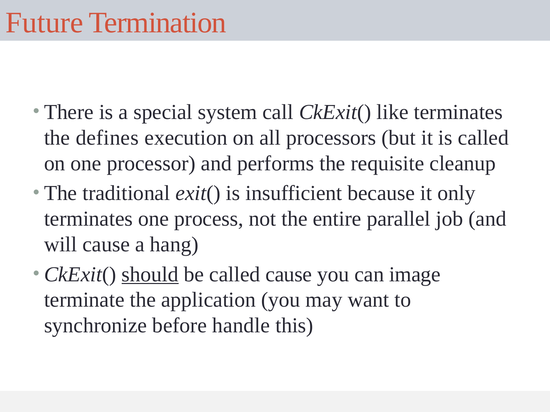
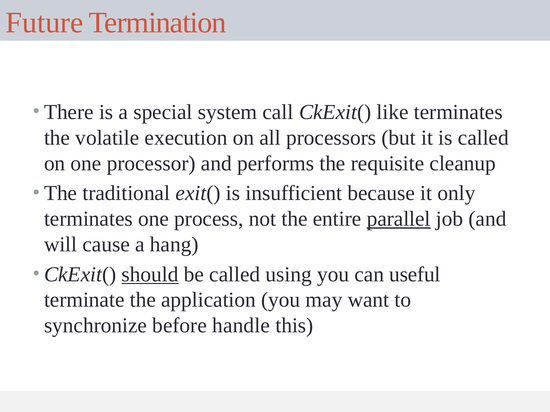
defines: defines -> volatile
parallel underline: none -> present
called cause: cause -> using
image: image -> useful
